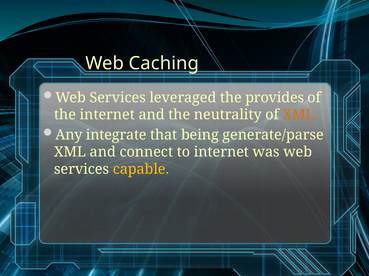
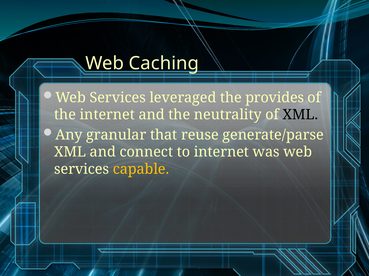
XML at (300, 115) colour: orange -> black
integrate: integrate -> granular
being: being -> reuse
